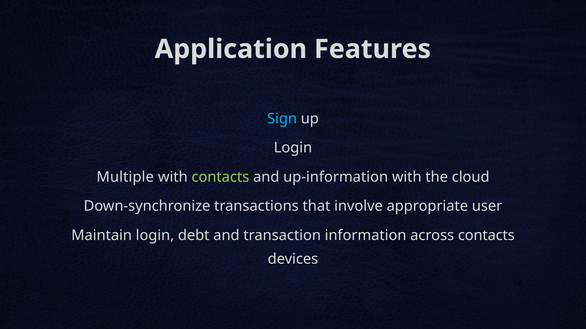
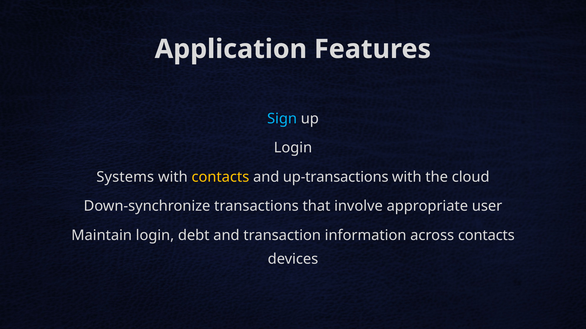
Multiple: Multiple -> Systems
contacts at (220, 177) colour: light green -> yellow
up-information: up-information -> up-transactions
